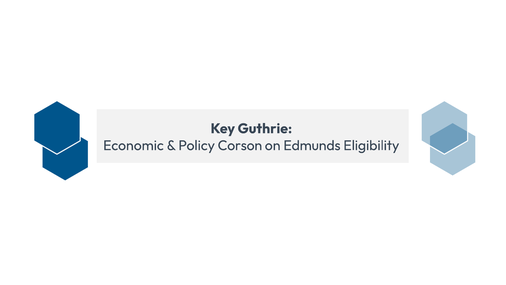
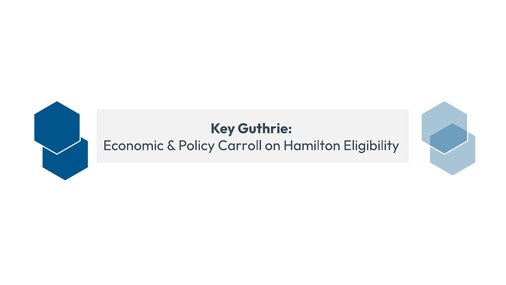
Corson: Corson -> Carroll
Edmunds: Edmunds -> Hamilton
